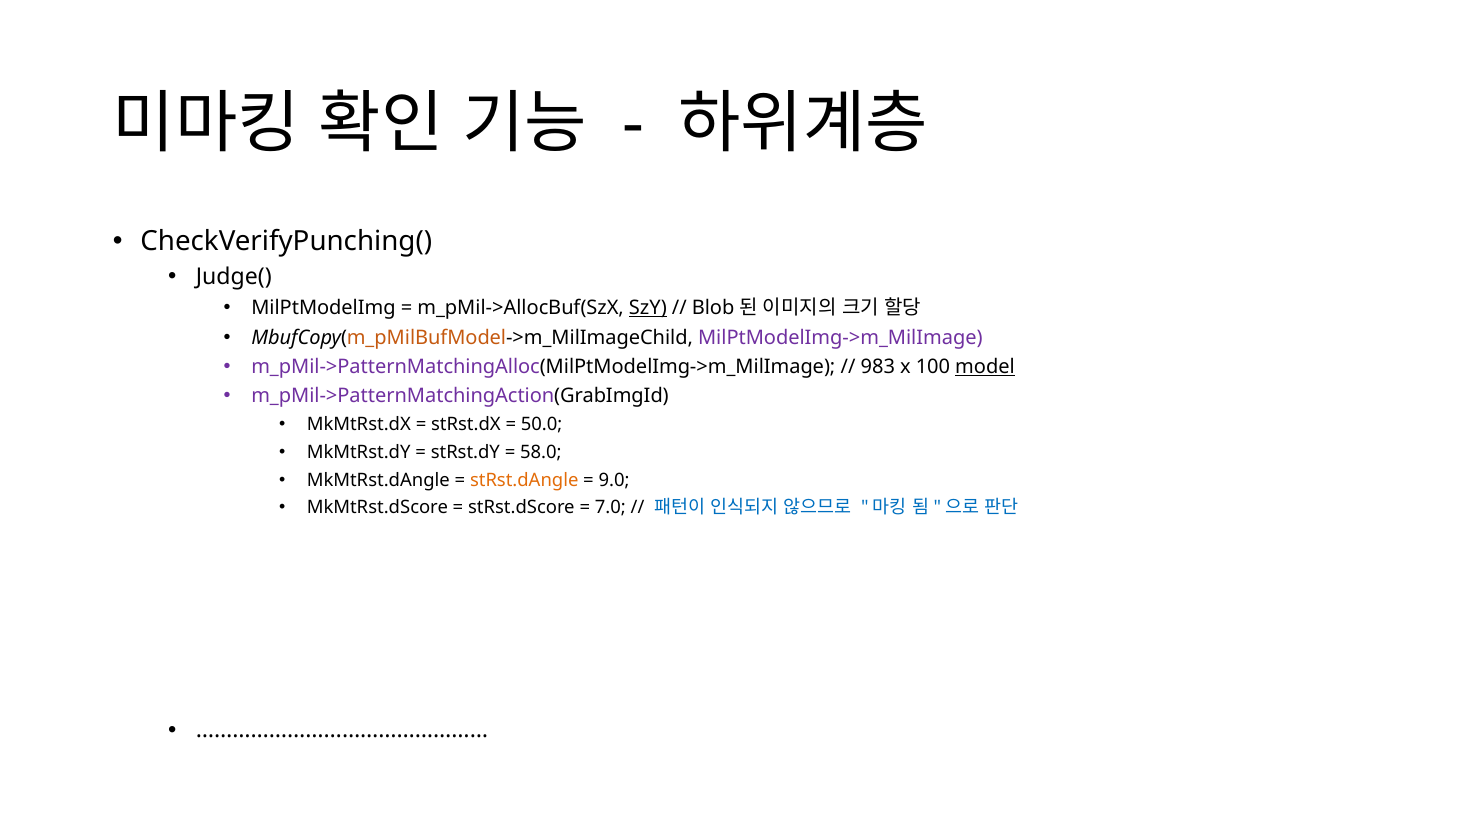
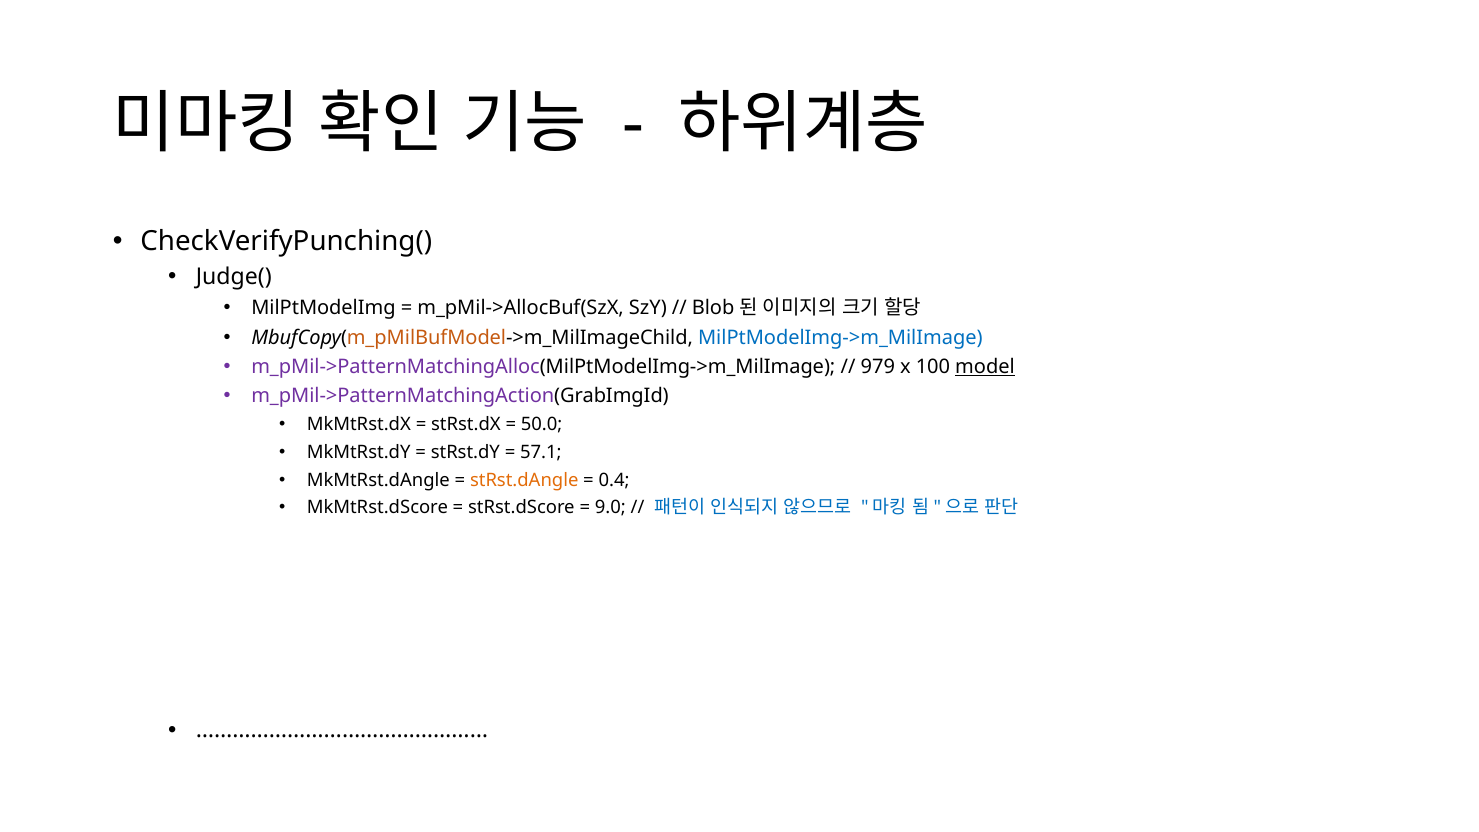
SzY underline: present -> none
MilPtModelImg->m_MilImage colour: purple -> blue
983: 983 -> 979
58.0: 58.0 -> 57.1
9.0: 9.0 -> 0.4
7.0: 7.0 -> 9.0
